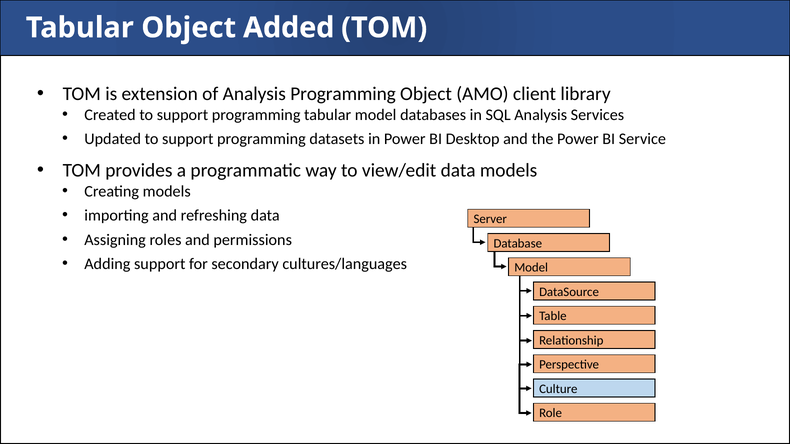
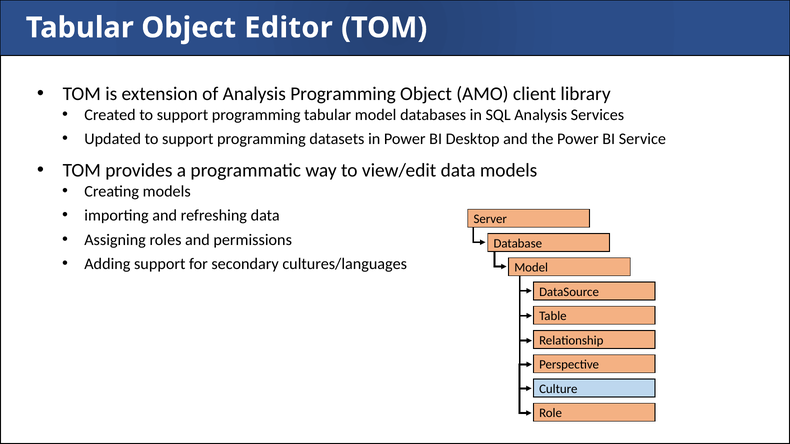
Added: Added -> Editor
